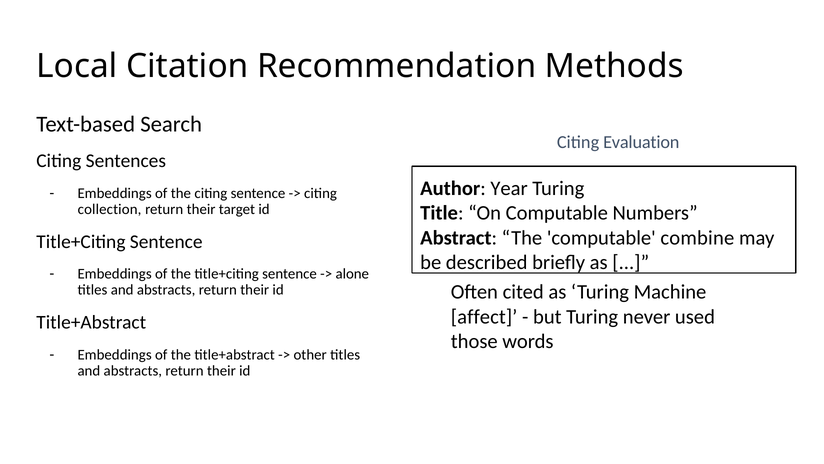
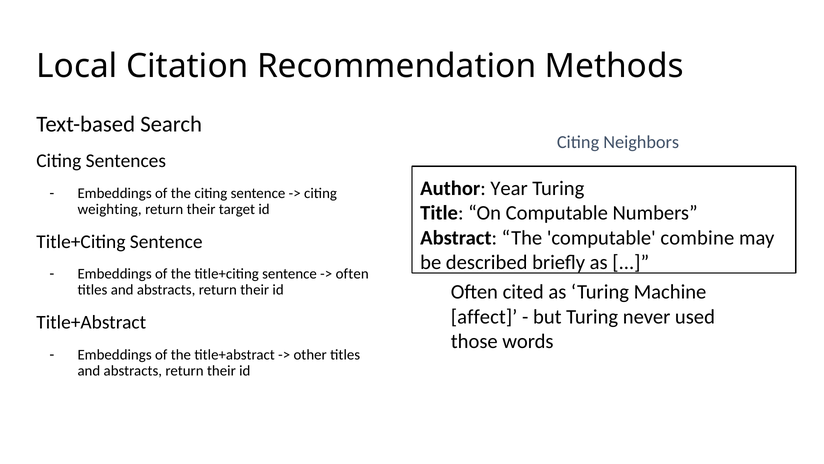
Evaluation: Evaluation -> Neighbors
collection: collection -> weighting
alone at (352, 274): alone -> often
